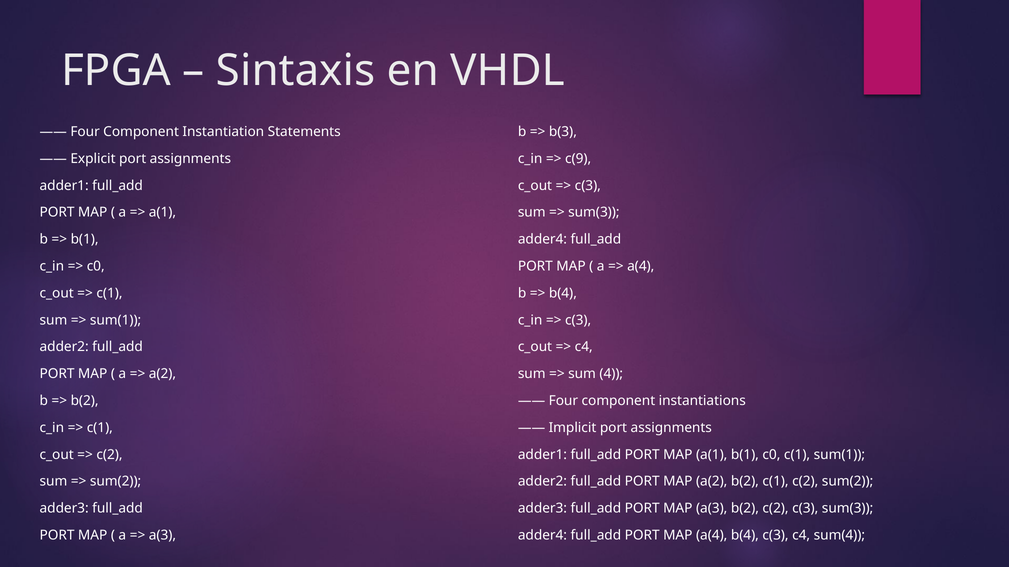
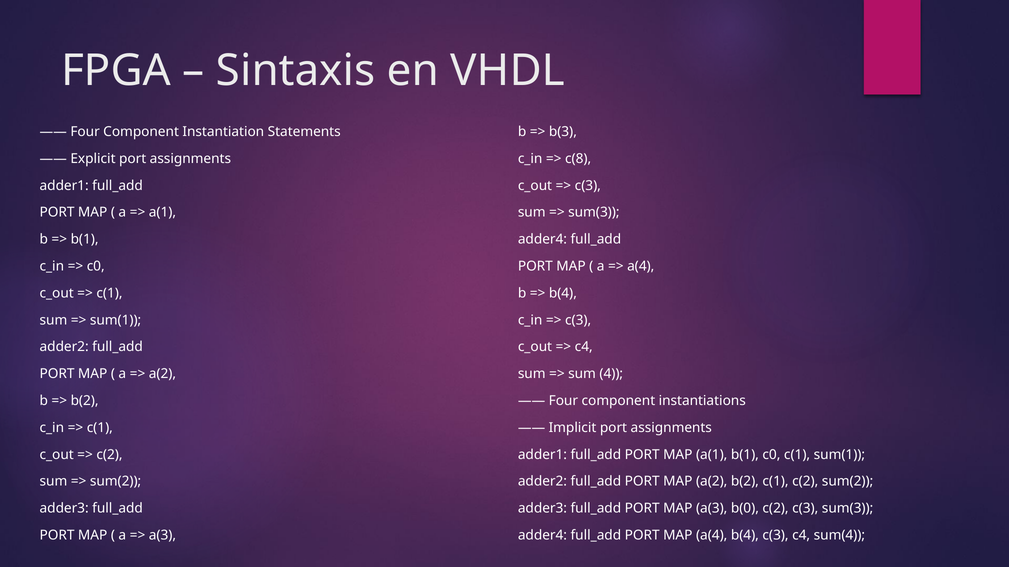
c(9: c(9 -> c(8
a(3 b(2: b(2 -> b(0
